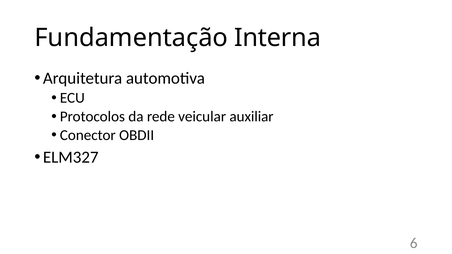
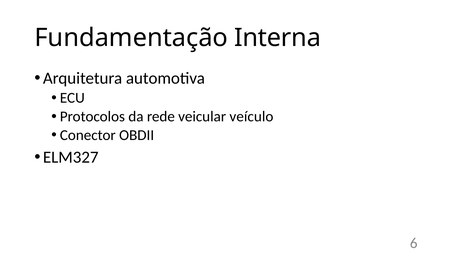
auxiliar: auxiliar -> veículo
